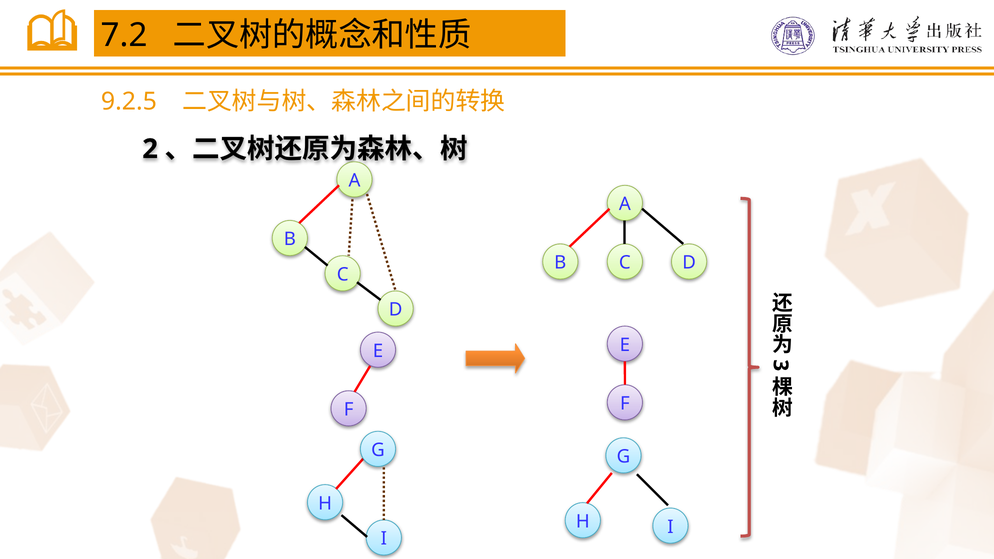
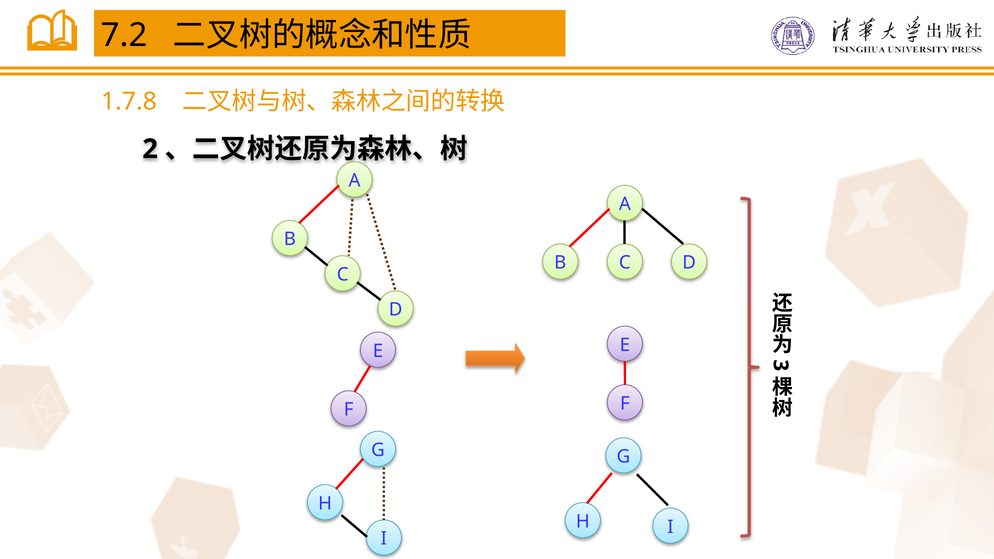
9.2.5: 9.2.5 -> 1.7.8
